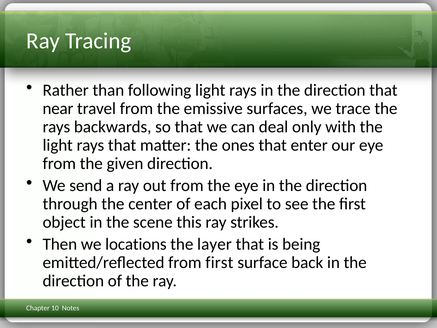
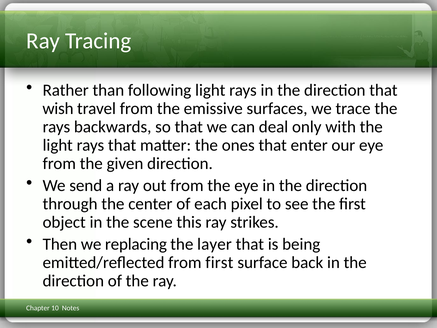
near: near -> wish
locations: locations -> replacing
